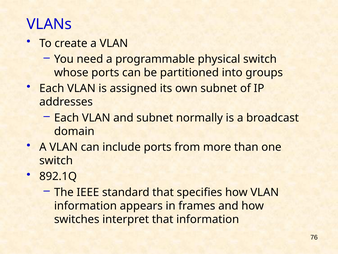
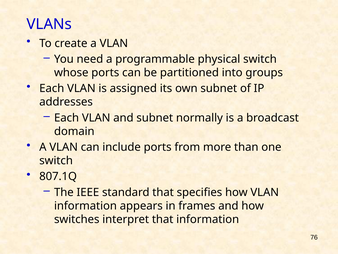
892.1Q: 892.1Q -> 807.1Q
